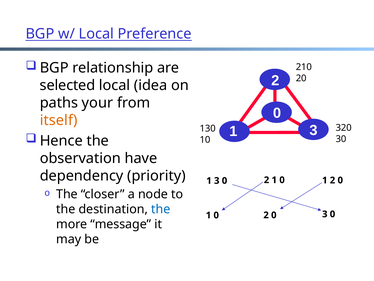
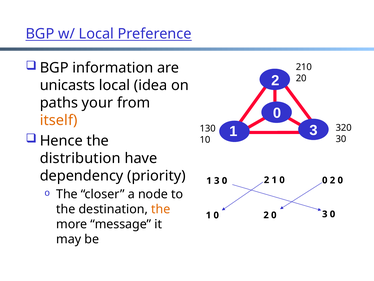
relationship: relationship -> information
selected: selected -> unicasts
observation: observation -> distribution
1 3 0 1: 1 -> 0
the at (161, 209) colour: blue -> orange
